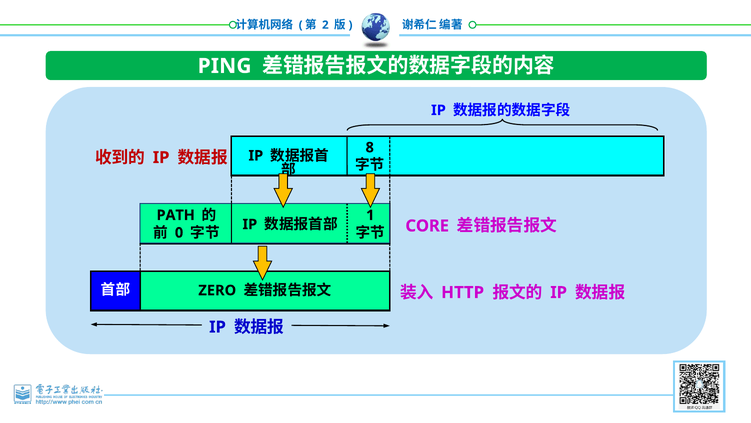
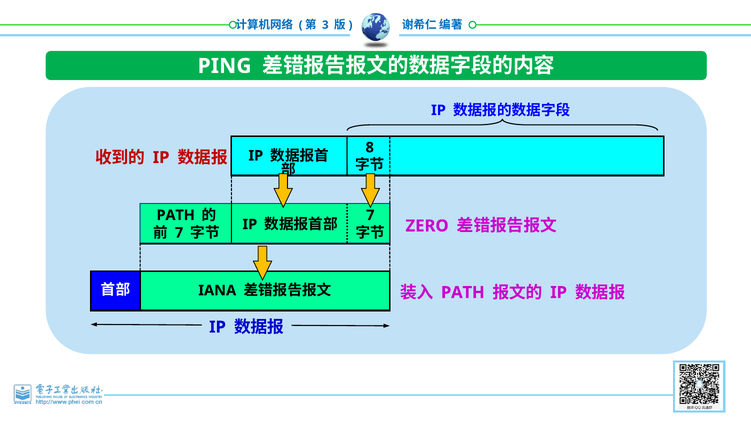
2: 2 -> 3
1 at (370, 215): 1 -> 7
CORE: CORE -> ZERO
0 at (179, 232): 0 -> 7
HTTP at (463, 292): HTTP -> PATH
ZERO: ZERO -> IANA
